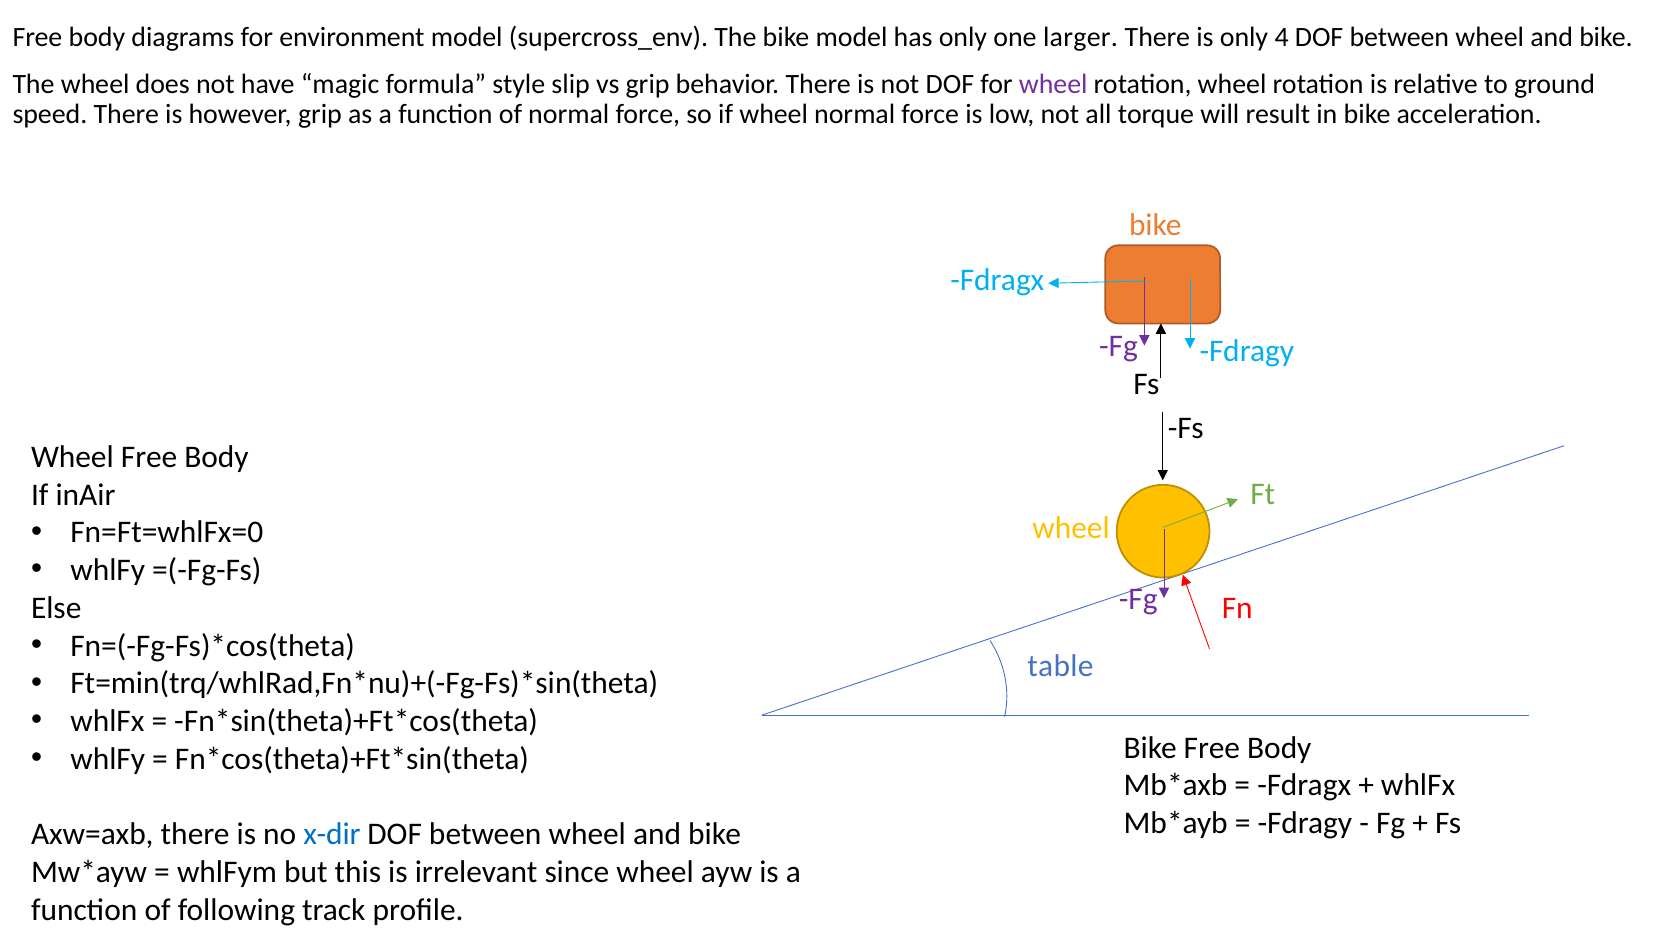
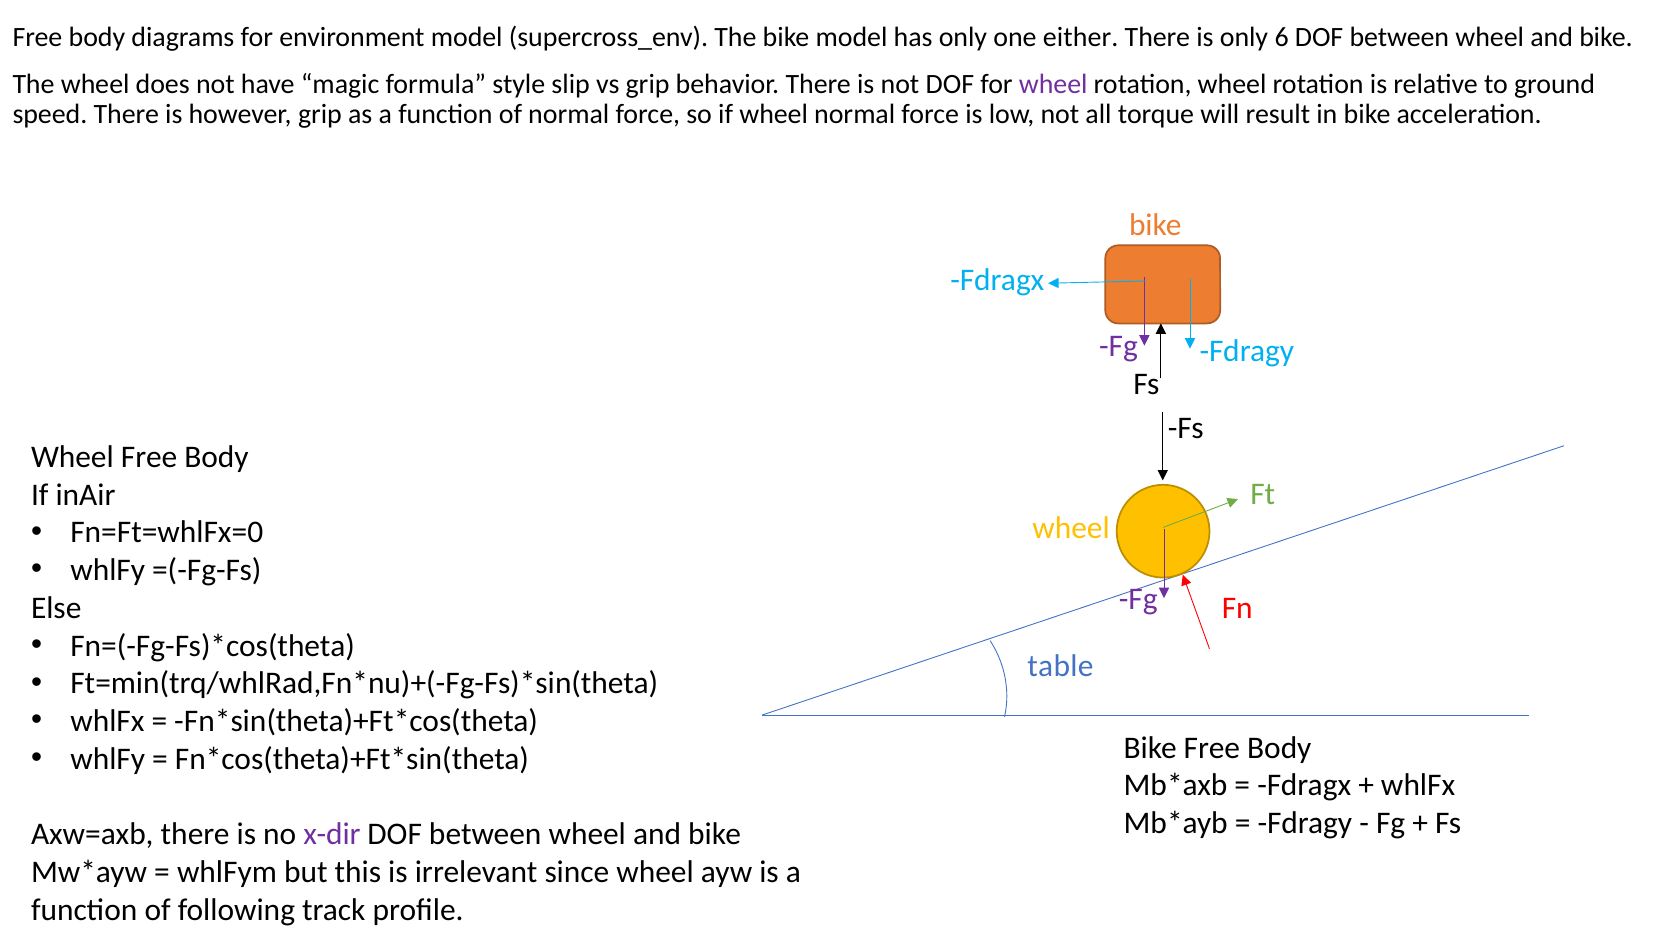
larger: larger -> either
4: 4 -> 6
x-dir colour: blue -> purple
